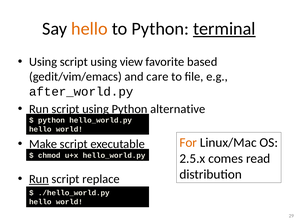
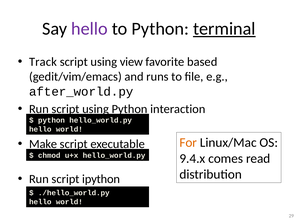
hello at (89, 29) colour: orange -> purple
Using at (43, 62): Using -> Track
care: care -> runs
alternative: alternative -> interaction
2.5.x: 2.5.x -> 9.4.x
Run at (39, 180) underline: present -> none
replace: replace -> ipython
